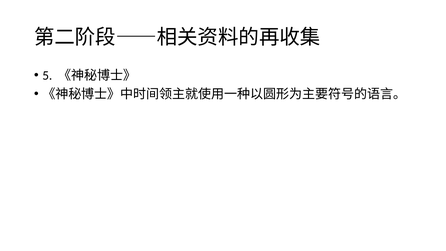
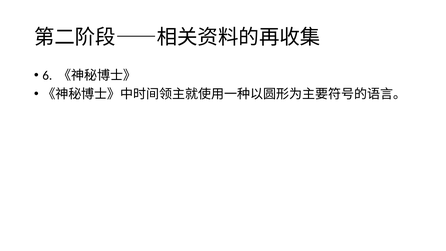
5: 5 -> 6
